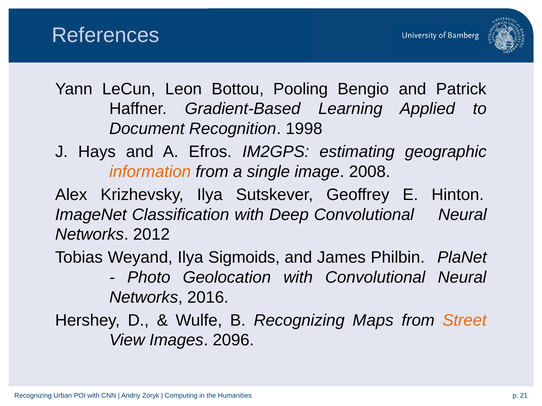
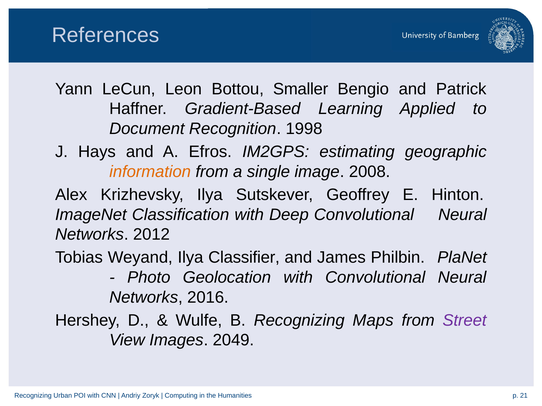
Pooling: Pooling -> Smaller
Sigmoids: Sigmoids -> Classifier
Street colour: orange -> purple
2096: 2096 -> 2049
